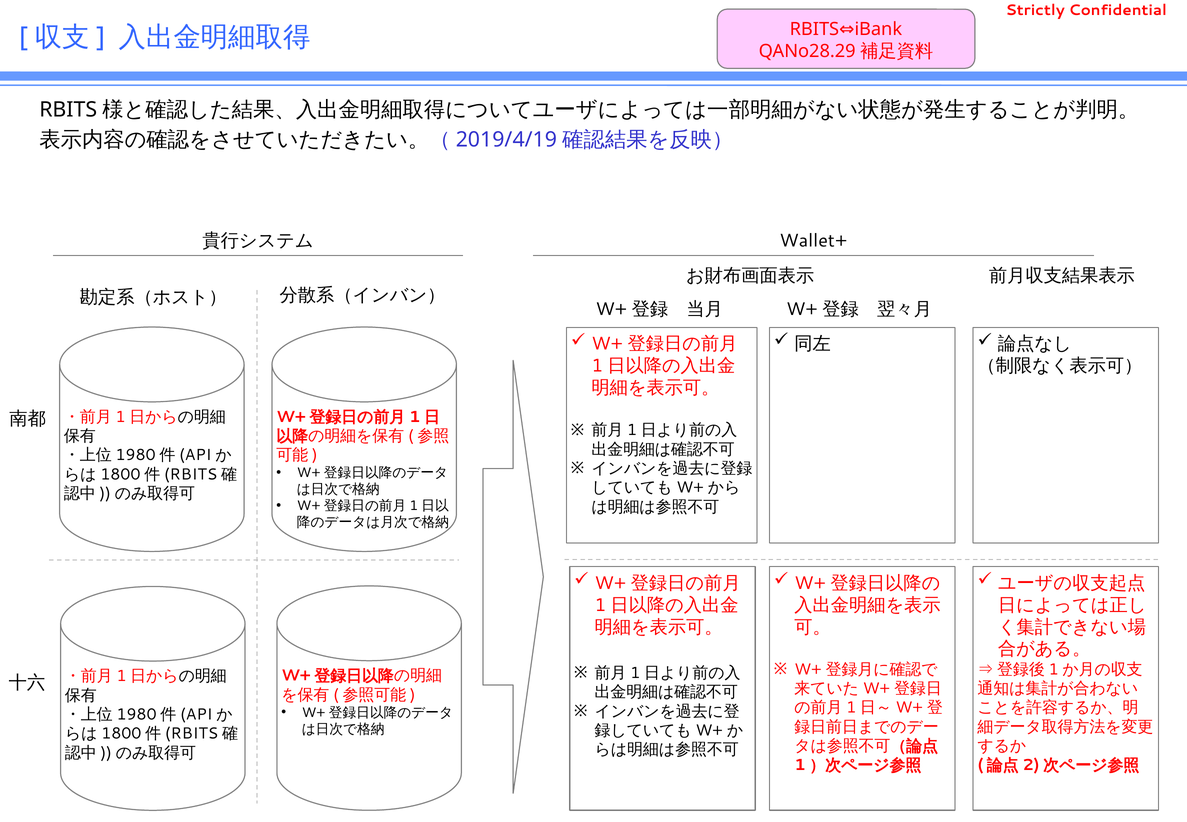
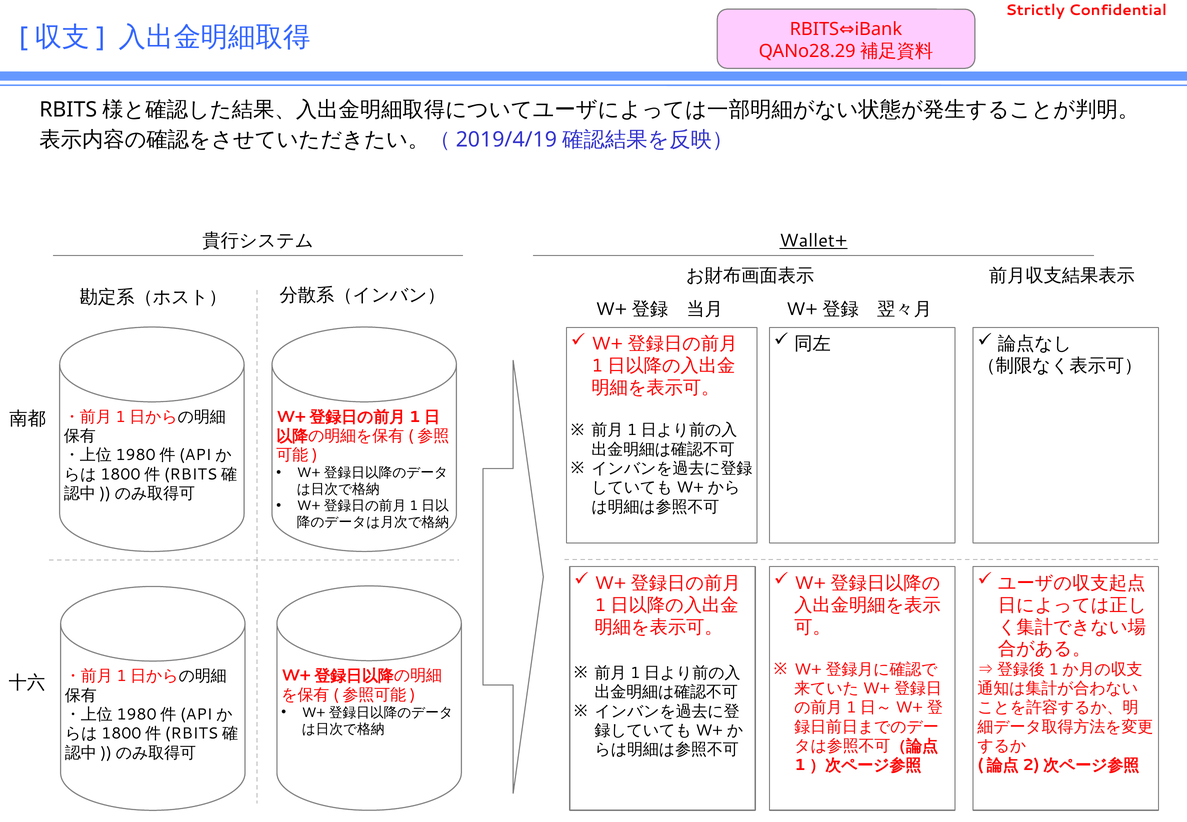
Wallet+ underline: none -> present
